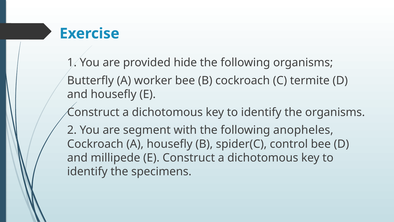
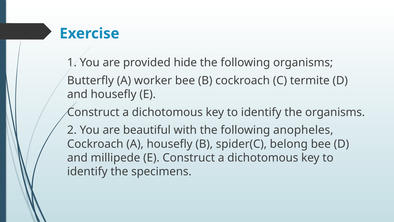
segment: segment -> beautiful
control: control -> belong
